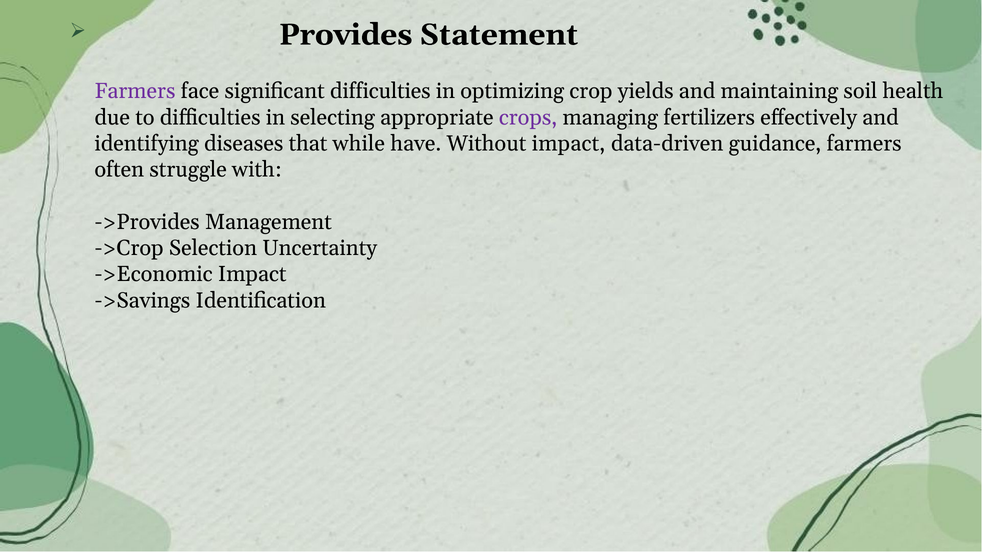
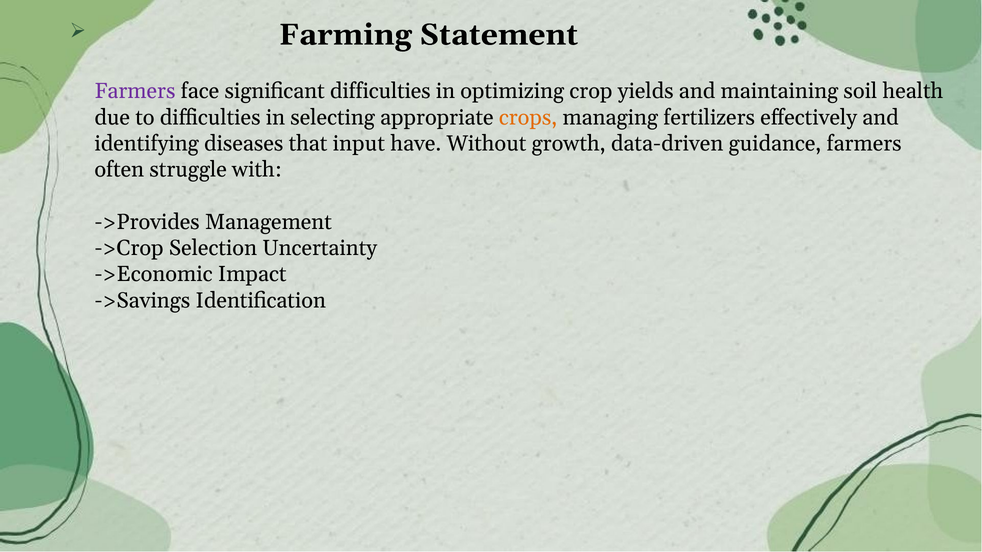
Provides: Provides -> Farming
crops colour: purple -> orange
while: while -> input
Without impact: impact -> growth
